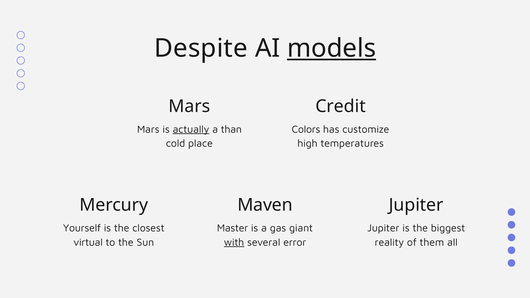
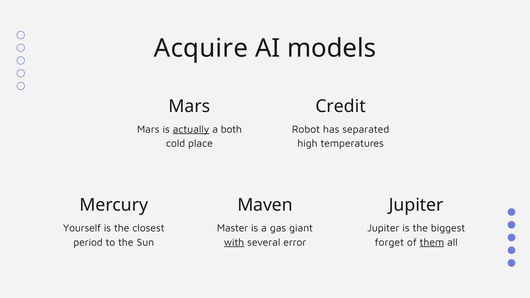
Despite: Despite -> Acquire
models underline: present -> none
than: than -> both
Colors: Colors -> Robot
customize: customize -> separated
virtual: virtual -> period
reality: reality -> forget
them underline: none -> present
